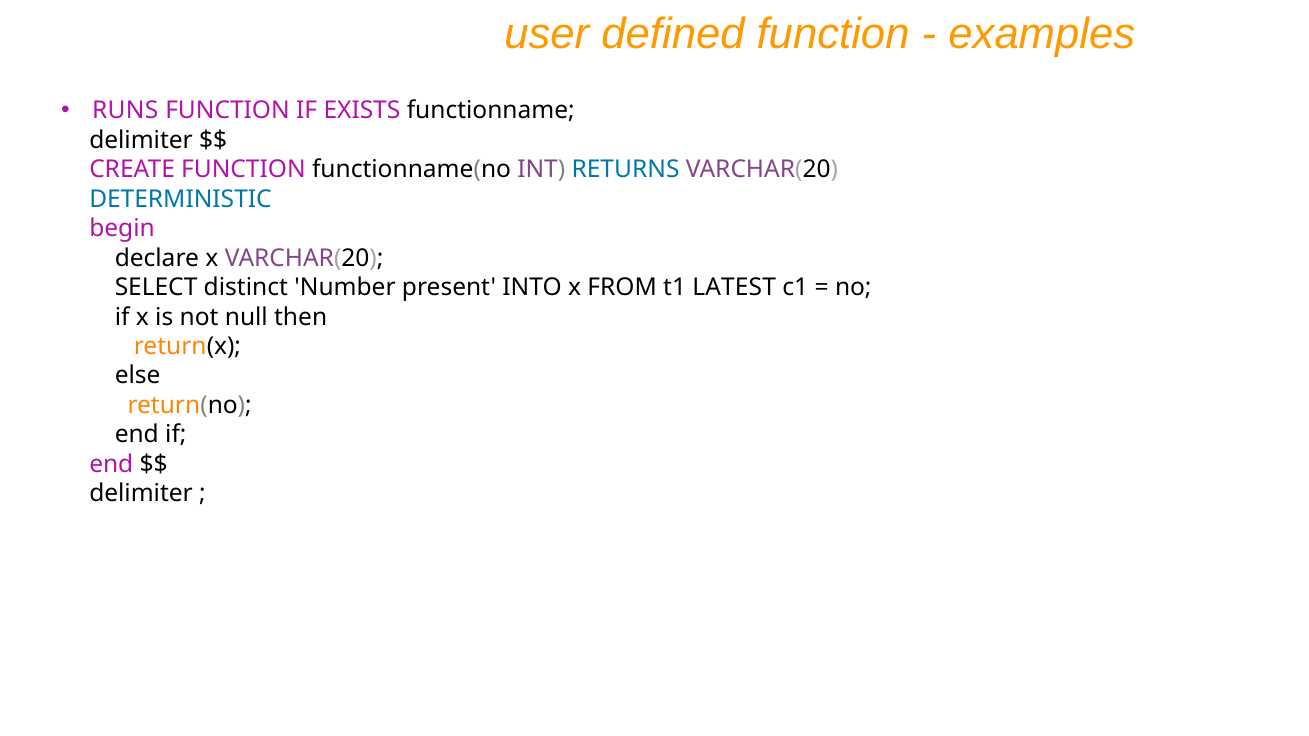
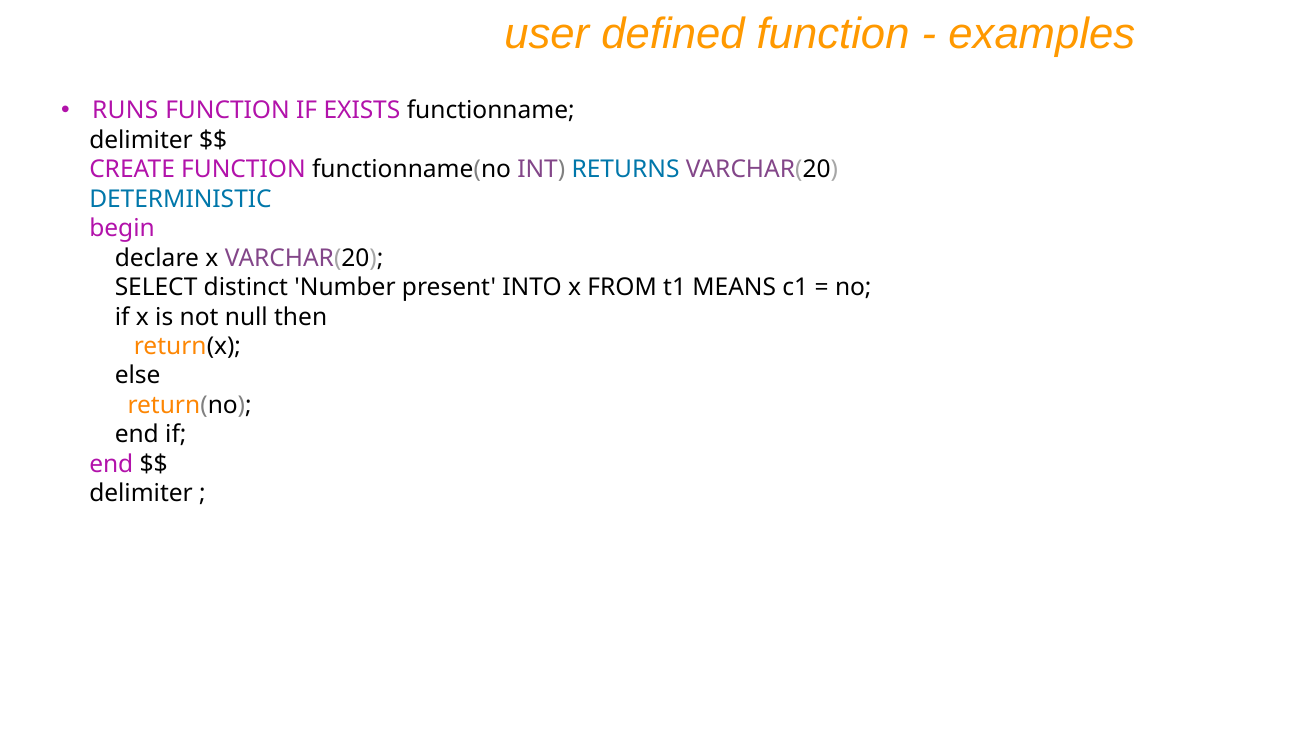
LATEST: LATEST -> MEANS
